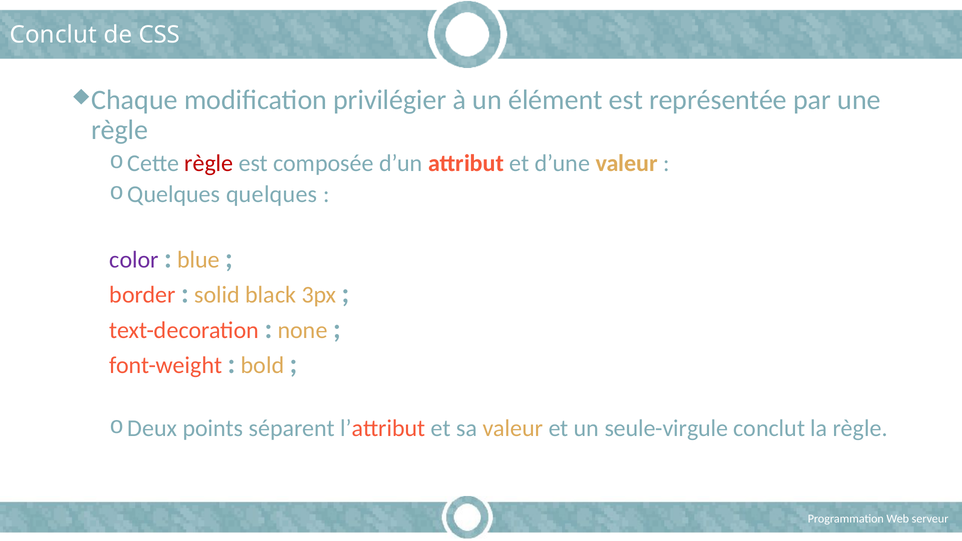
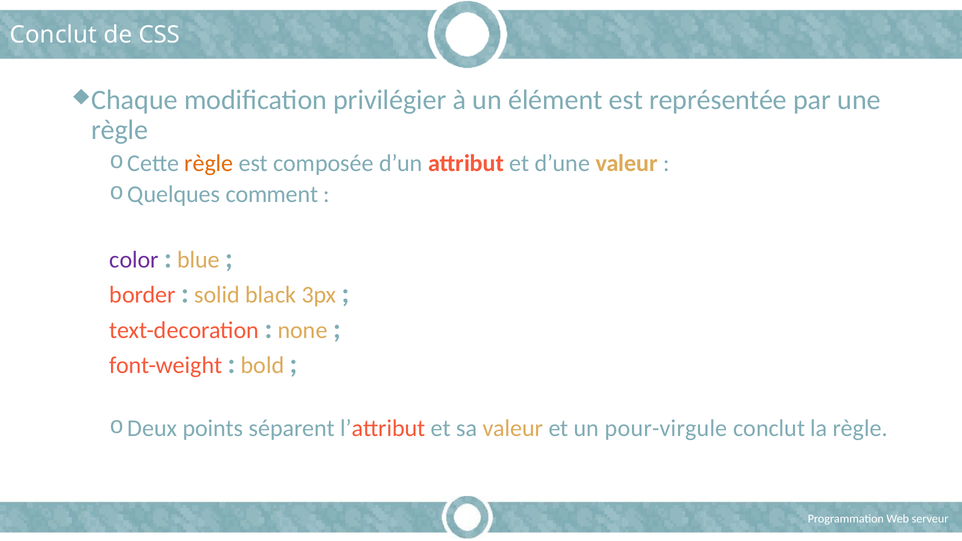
règle at (209, 163) colour: red -> orange
Quelques quelques: quelques -> comment
seule-virgule: seule-virgule -> pour-virgule
